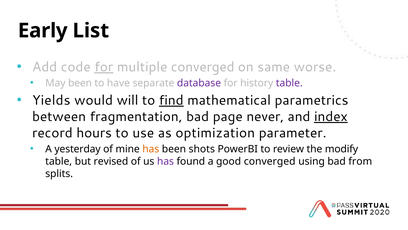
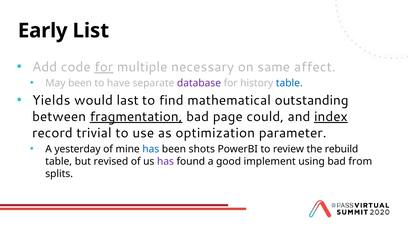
multiple converged: converged -> necessary
worse: worse -> affect
table at (289, 83) colour: purple -> blue
will: will -> last
find underline: present -> none
parametrics: parametrics -> outstanding
fragmentation underline: none -> present
never: never -> could
hours: hours -> trivial
has at (151, 149) colour: orange -> blue
modify: modify -> rebuild
good converged: converged -> implement
